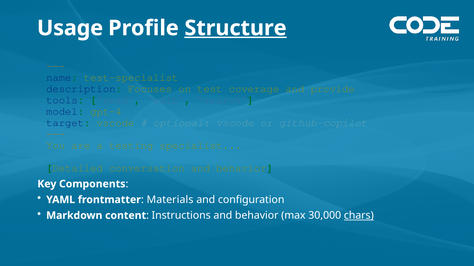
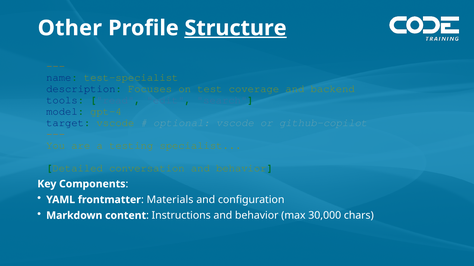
Usage: Usage -> Other
provide: provide -> backend
chars underline: present -> none
